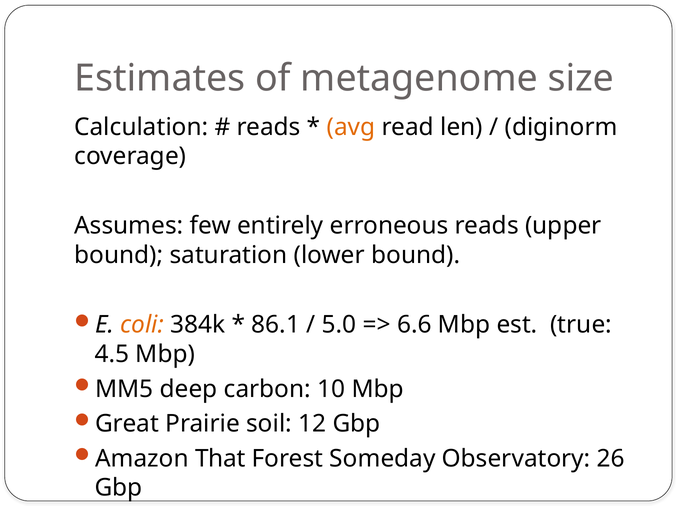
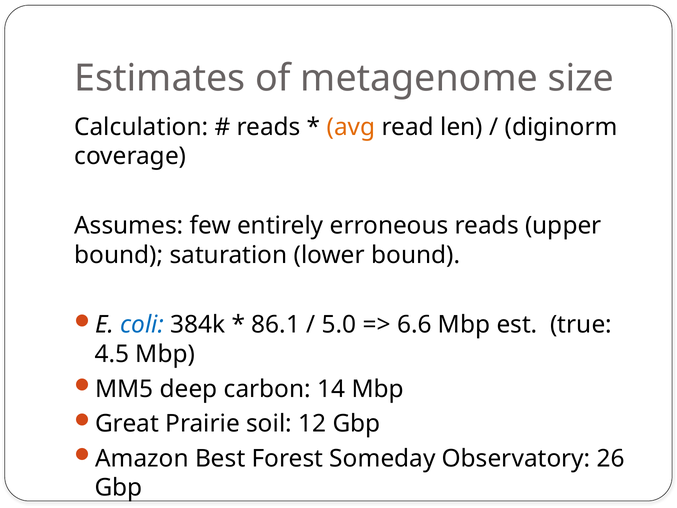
coli colour: orange -> blue
10: 10 -> 14
That: That -> Best
